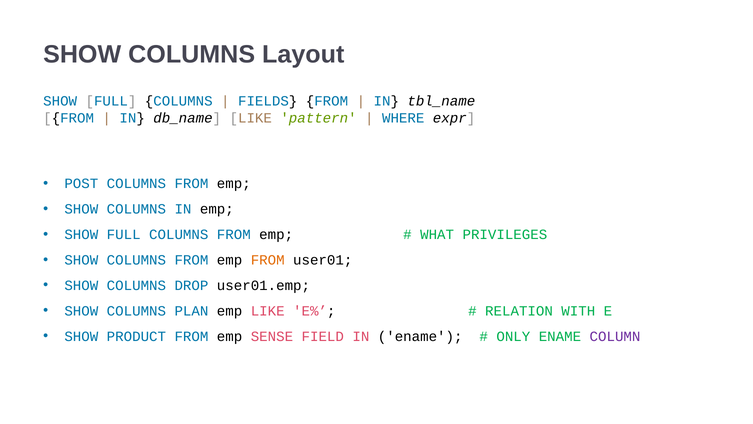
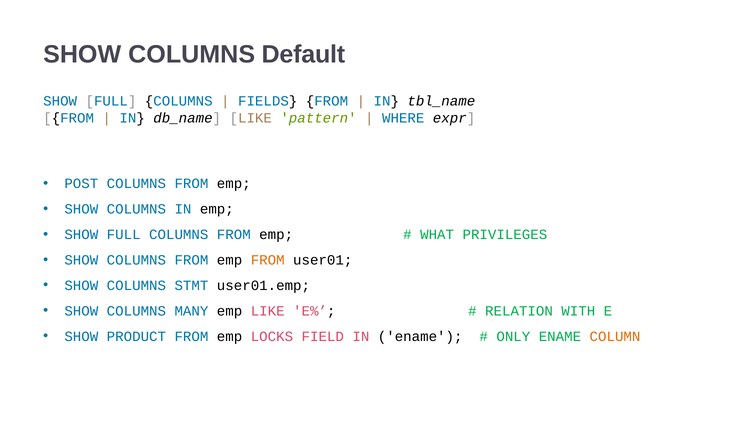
Layout: Layout -> Default
DROP: DROP -> STMT
PLAN: PLAN -> MANY
SENSE: SENSE -> LOCKS
COLUMN colour: purple -> orange
